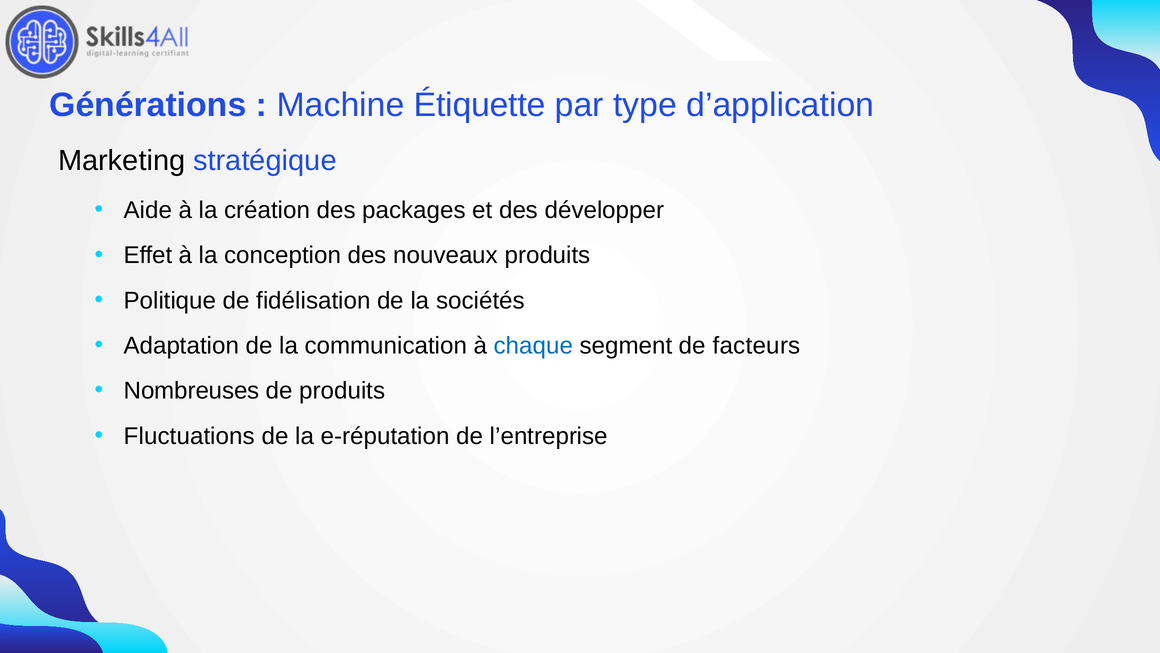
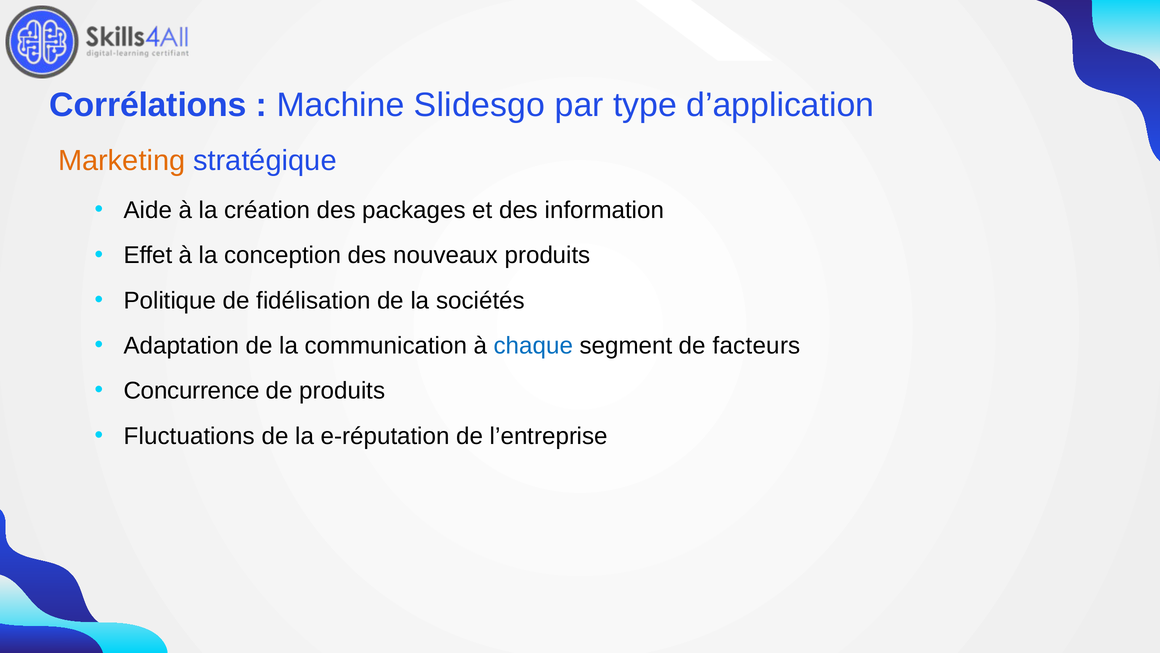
Générations: Générations -> Corrélations
Étiquette: Étiquette -> Slidesgo
Marketing colour: black -> orange
développer: développer -> information
Nombreuses: Nombreuses -> Concurrence
